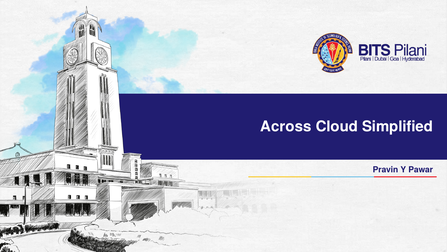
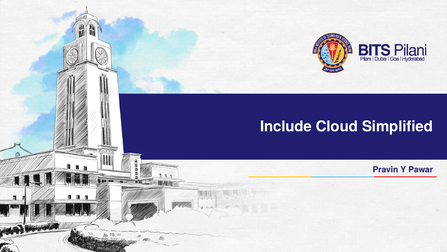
Across: Across -> Include
